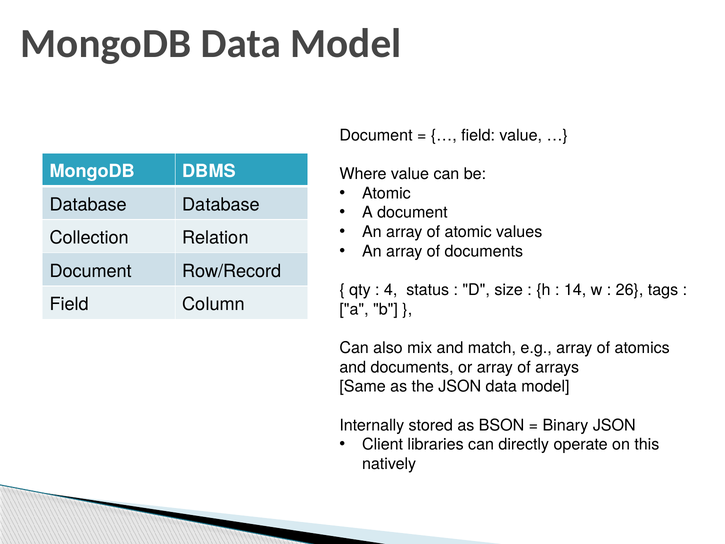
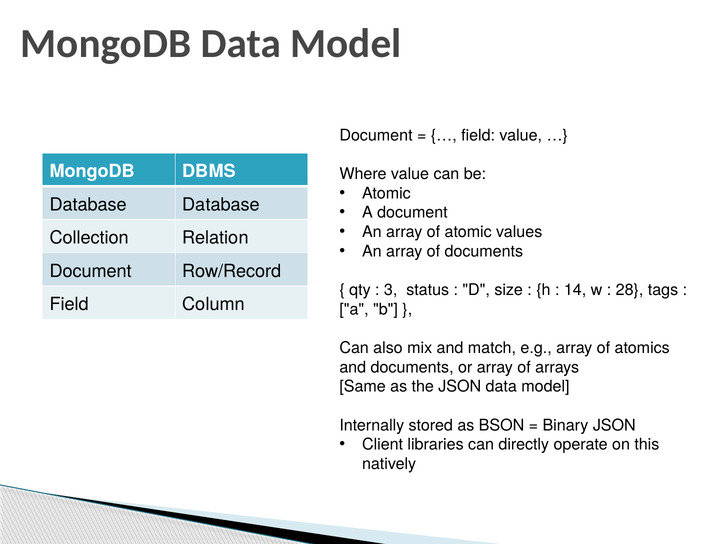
4: 4 -> 3
26: 26 -> 28
